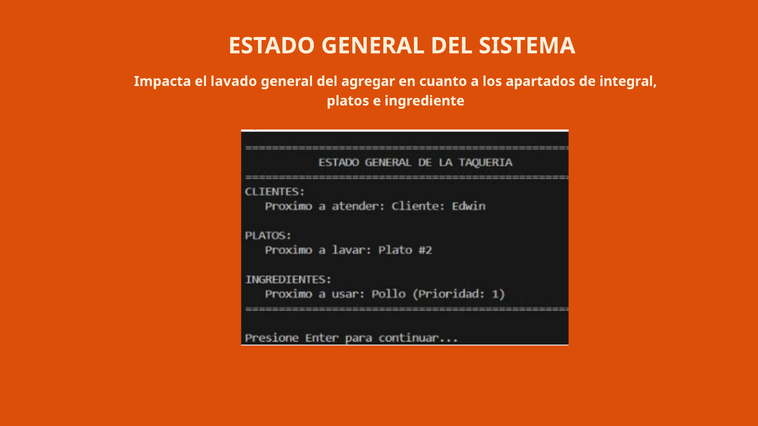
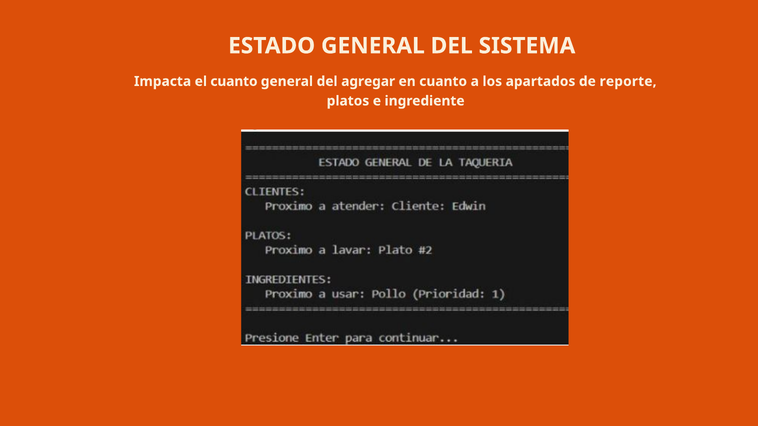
el lavado: lavado -> cuanto
integral: integral -> reporte
